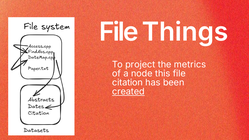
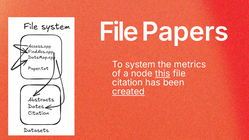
Things: Things -> Papers
project: project -> system
this underline: none -> present
